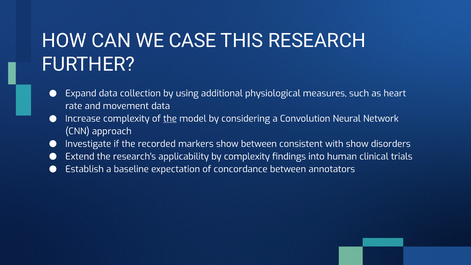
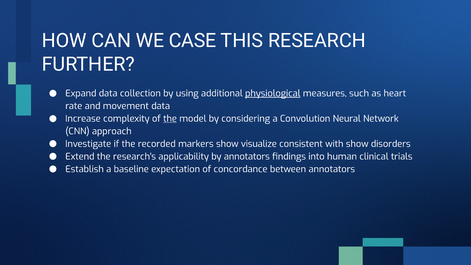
physiological underline: none -> present
show between: between -> visualize
by complexity: complexity -> annotators
